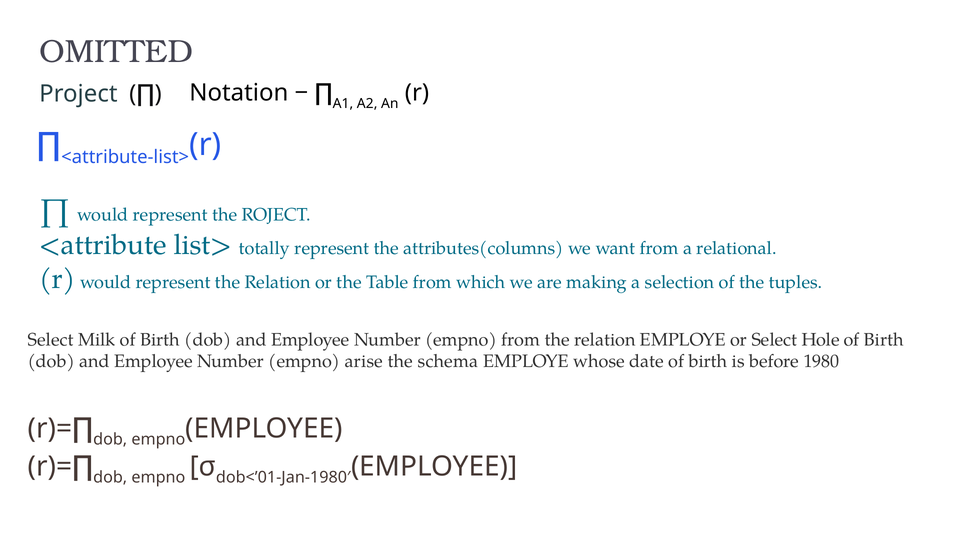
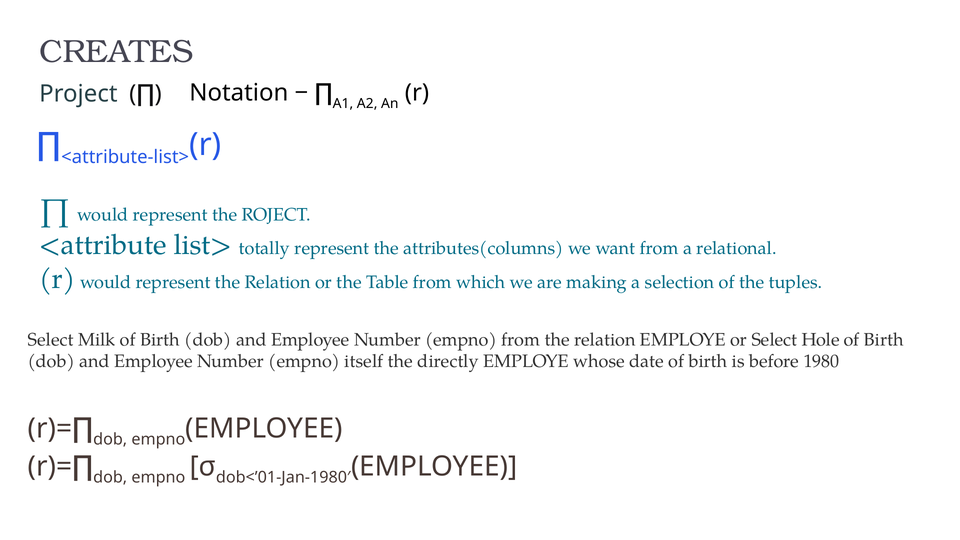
OMITTED: OMITTED -> CREATES
arise: arise -> itself
schema: schema -> directly
